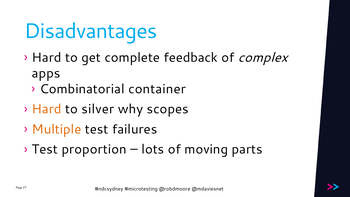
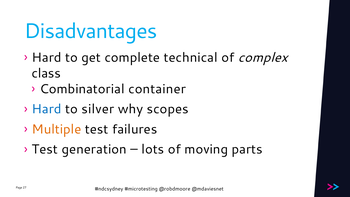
feedback: feedback -> technical
apps: apps -> class
Hard at (47, 109) colour: orange -> blue
proportion: proportion -> generation
